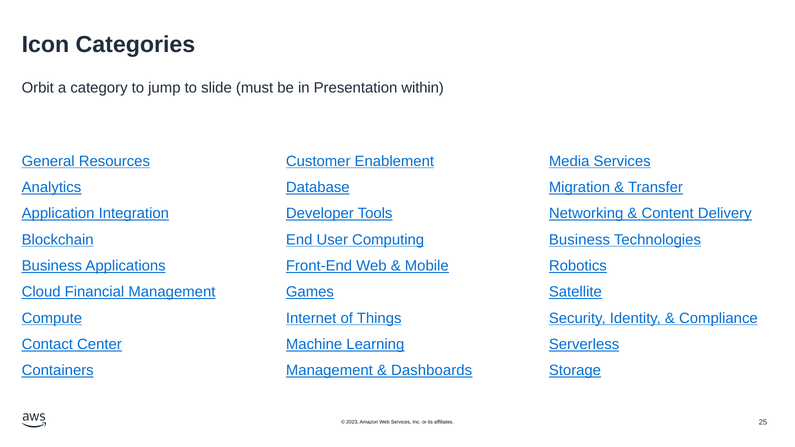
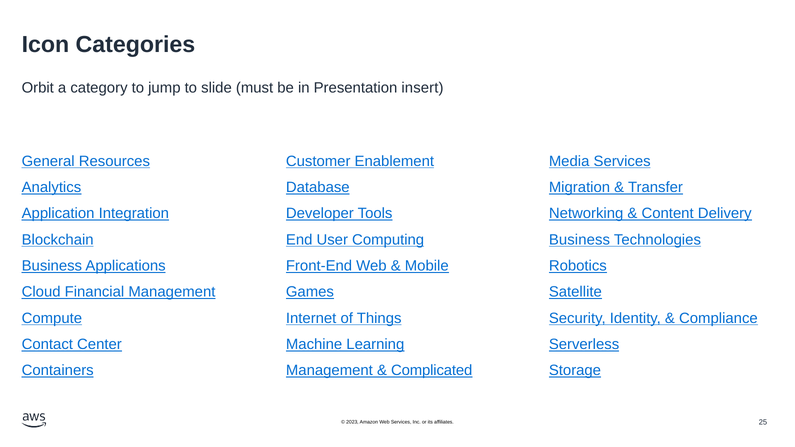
within: within -> insert
Dashboards: Dashboards -> Complicated
